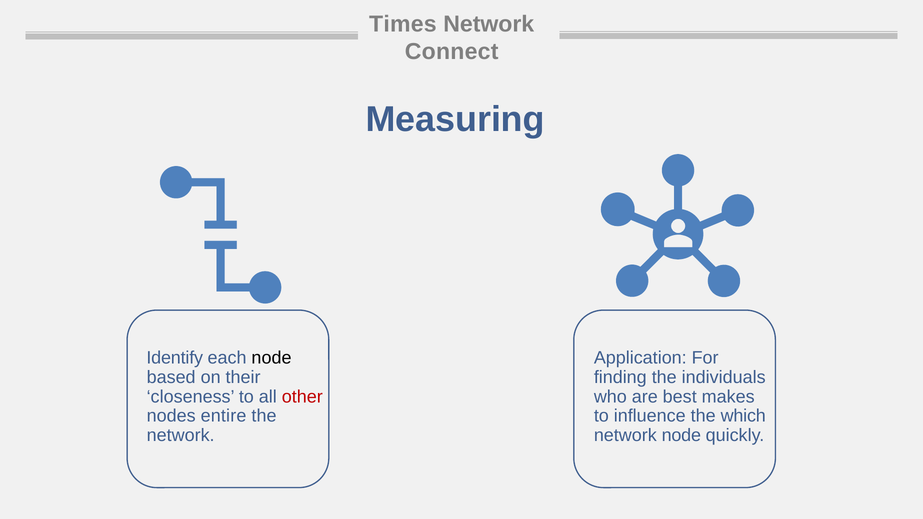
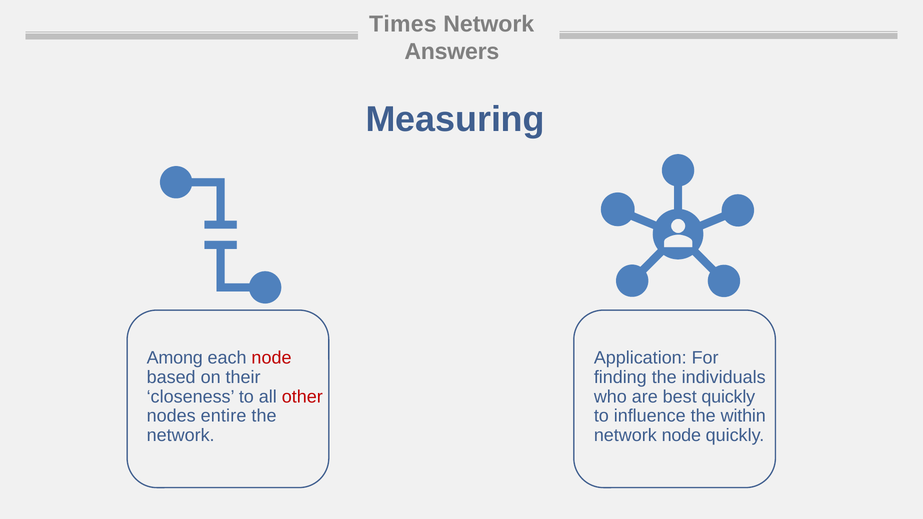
Connect: Connect -> Answers
Identify: Identify -> Among
node at (272, 358) colour: black -> red
best makes: makes -> quickly
which: which -> within
